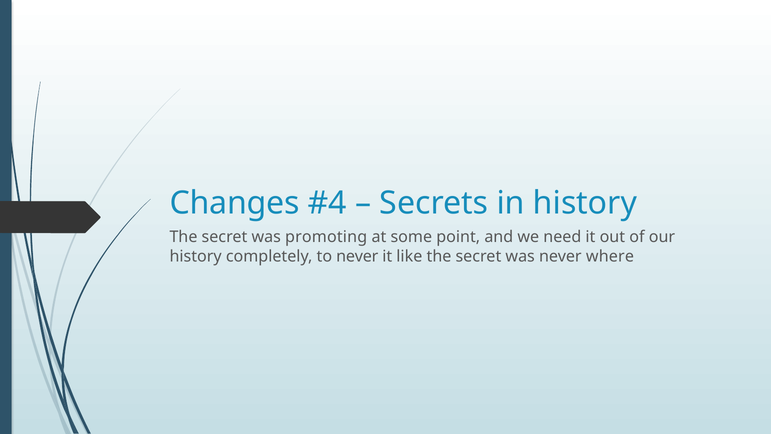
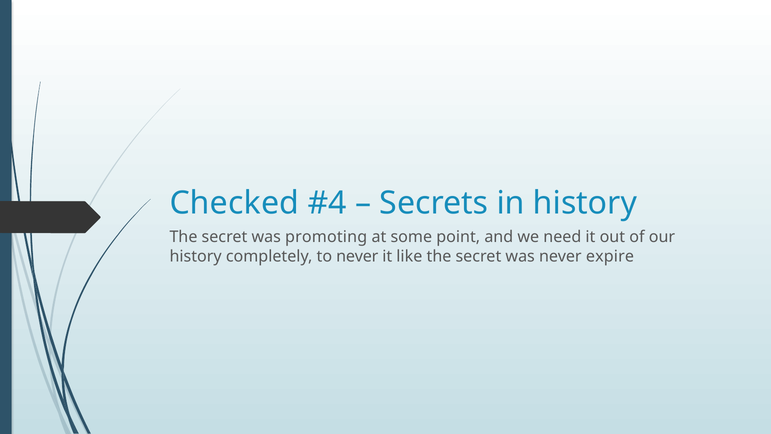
Changes: Changes -> Checked
where: where -> expire
